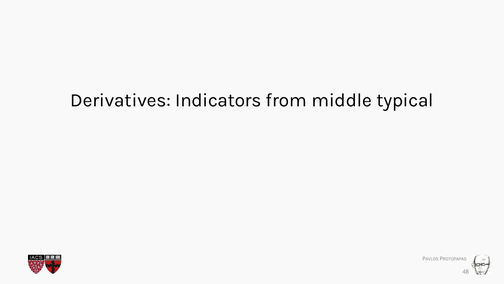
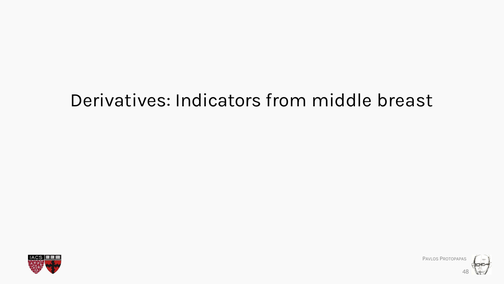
typical: typical -> breast
